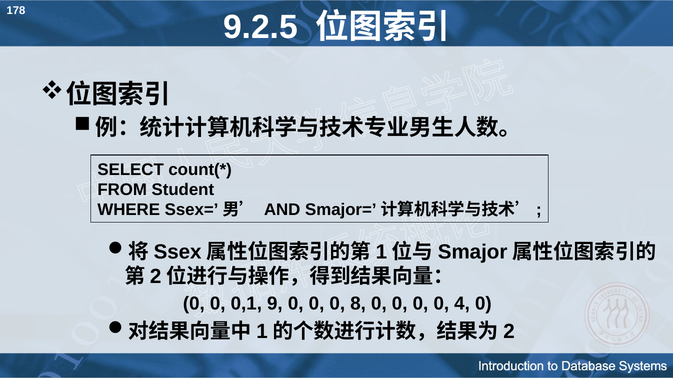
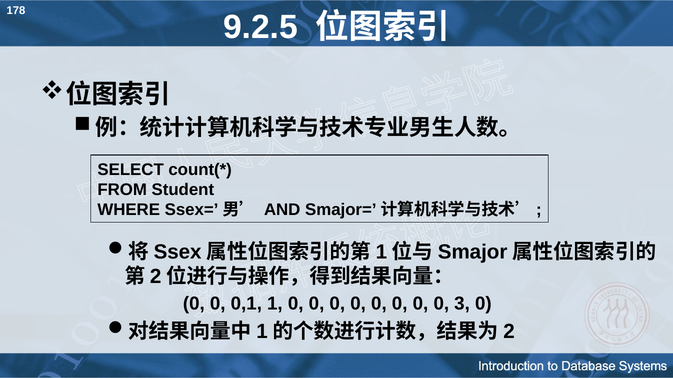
9: 9 -> 1
8 at (358, 304): 8 -> 0
4: 4 -> 3
